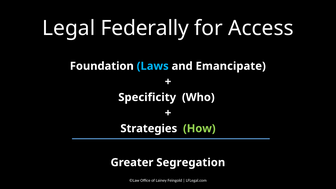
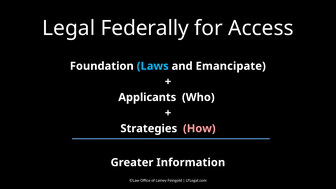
Specificity: Specificity -> Applicants
How colour: light green -> pink
Segregation: Segregation -> Information
